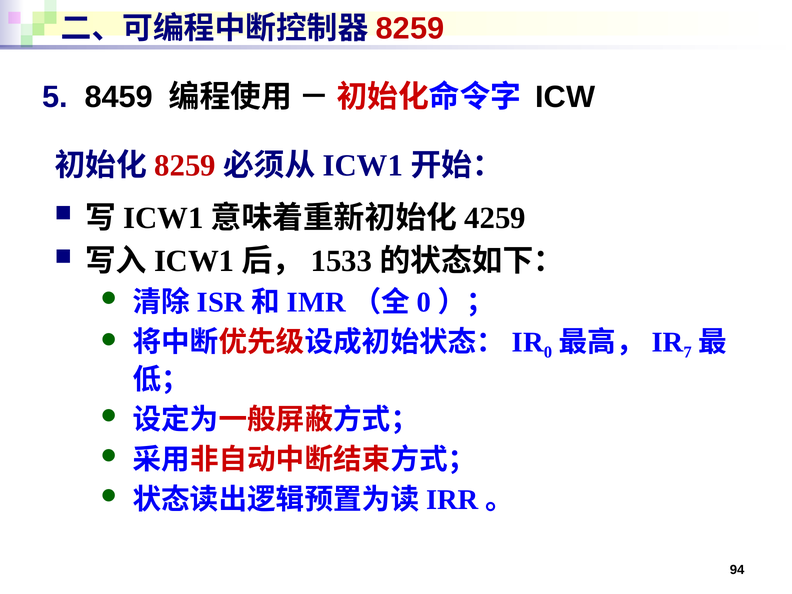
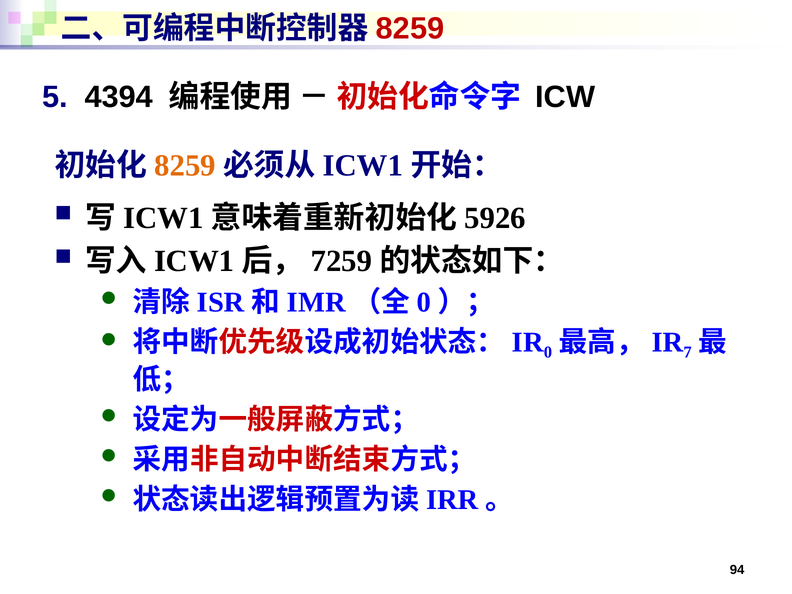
8459: 8459 -> 4394
8259 at (185, 166) colour: red -> orange
4259: 4259 -> 5926
1533: 1533 -> 7259
